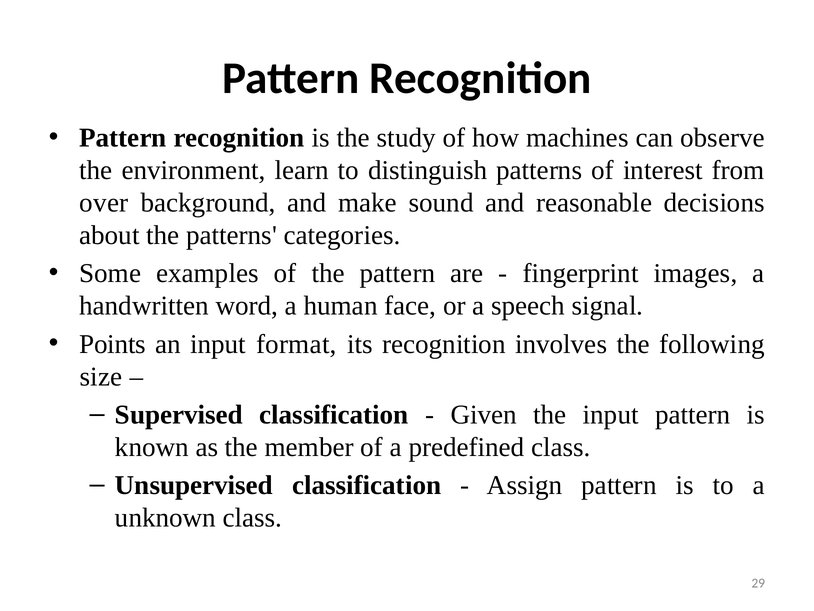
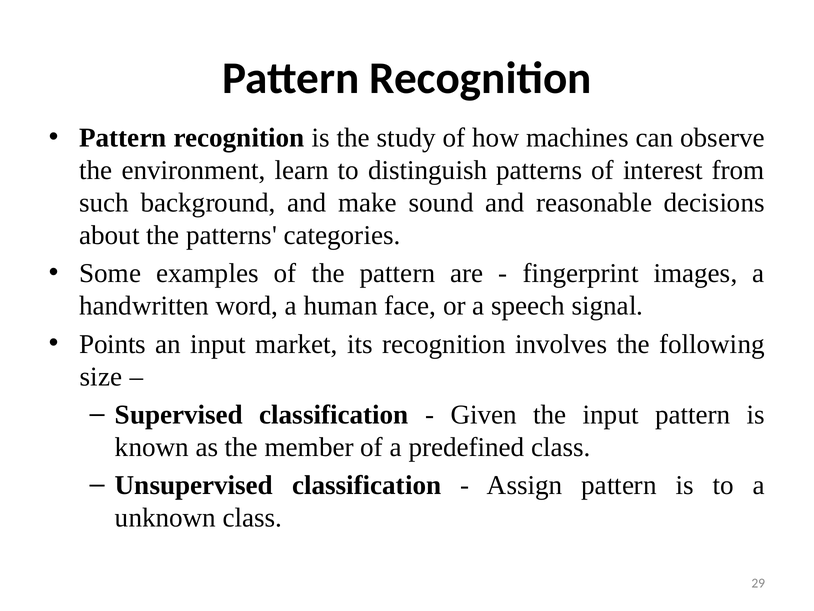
over: over -> such
format: format -> market
